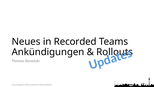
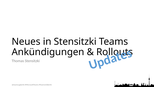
in Recorded: Recorded -> Stensitzki
